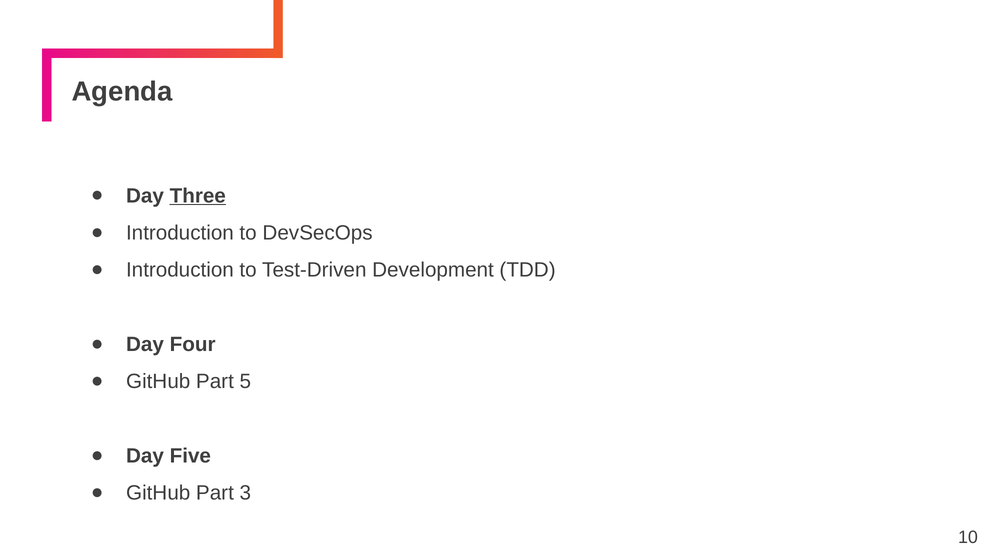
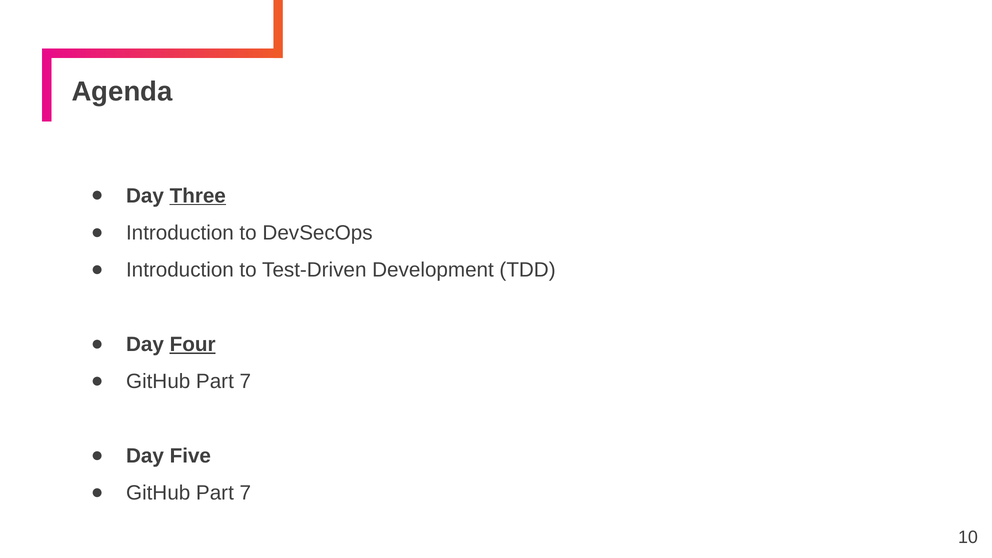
Four underline: none -> present
5 at (245, 382): 5 -> 7
3 at (245, 493): 3 -> 7
